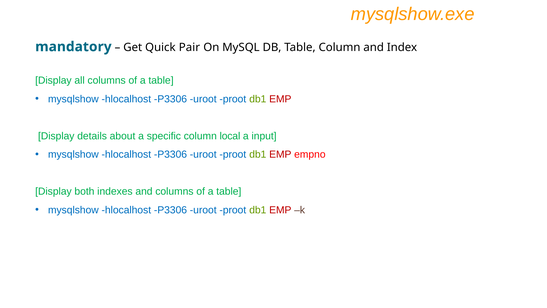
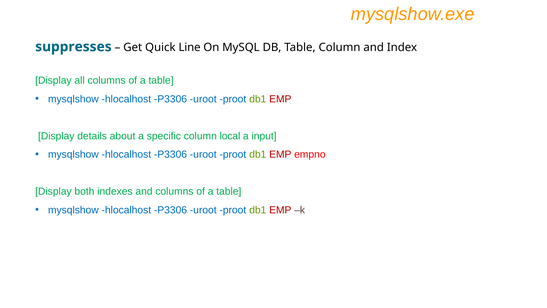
mandatory: mandatory -> suppresses
Pair: Pair -> Line
